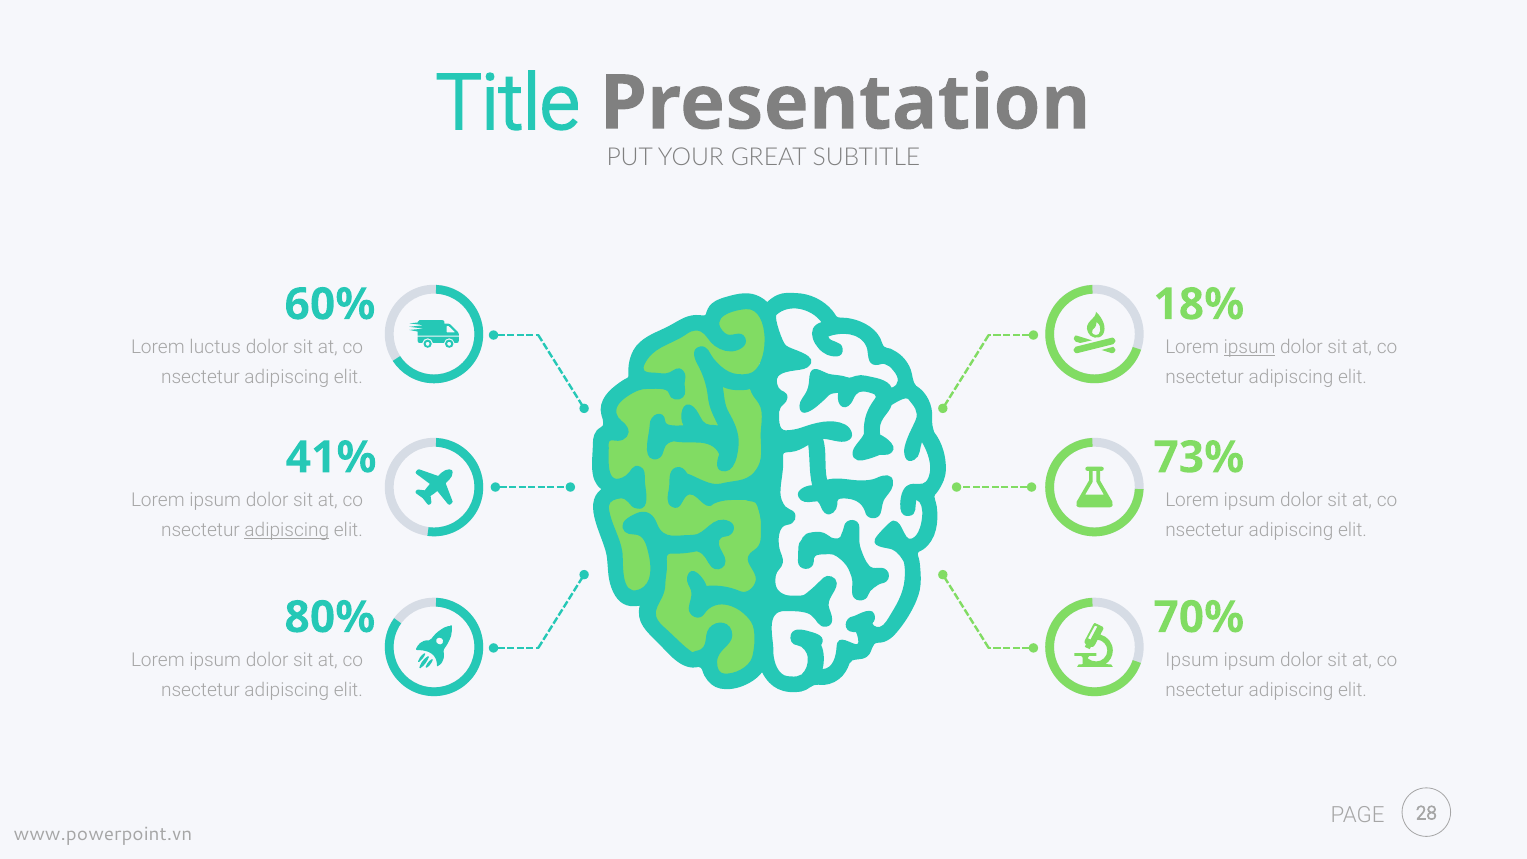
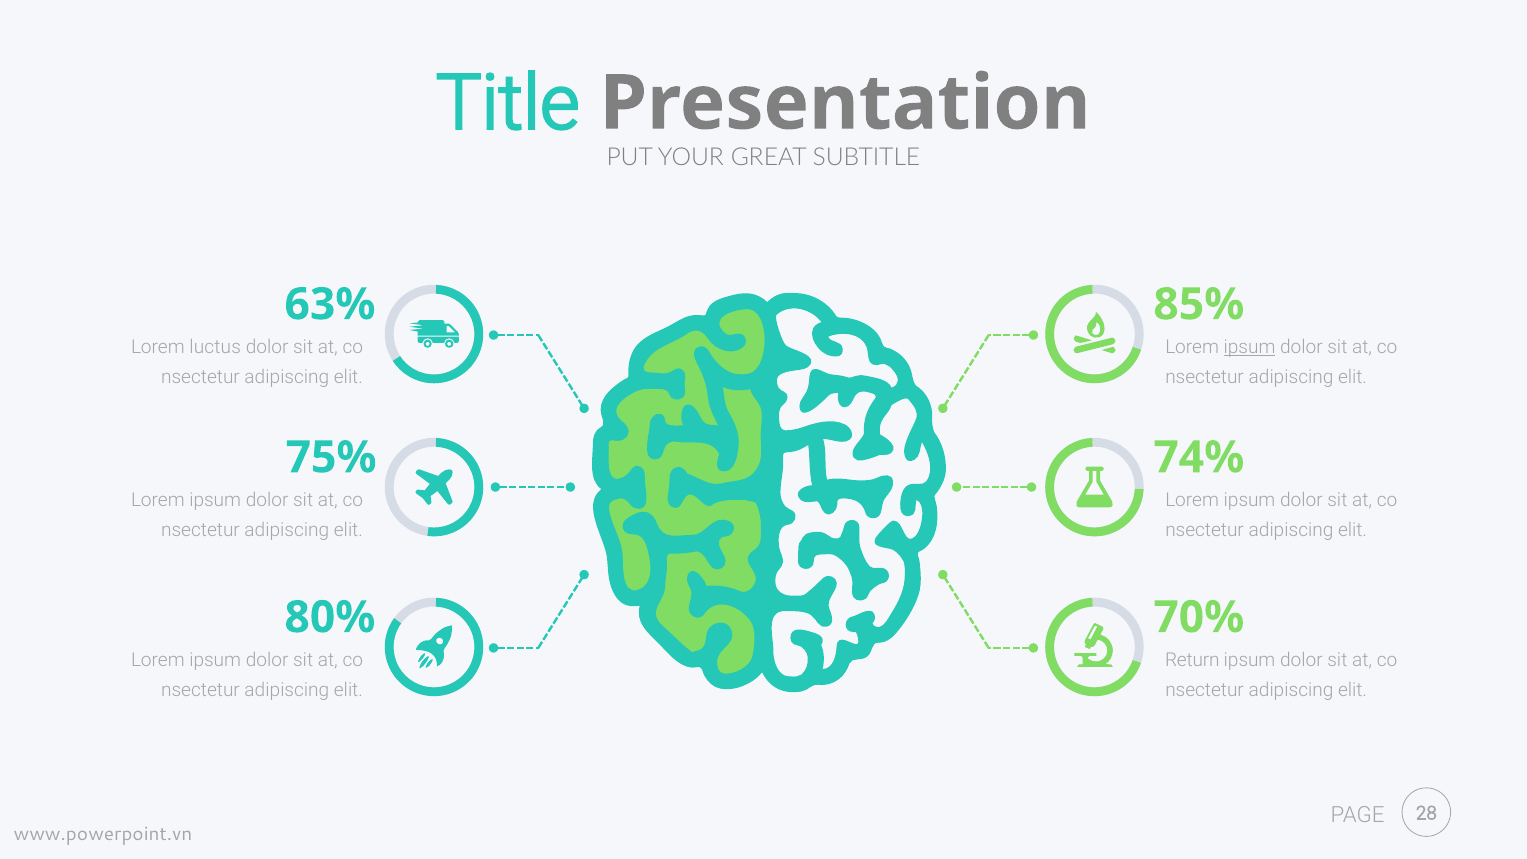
60%: 60% -> 63%
18%: 18% -> 85%
41%: 41% -> 75%
73%: 73% -> 74%
adipiscing at (287, 530) underline: present -> none
Ipsum at (1192, 660): Ipsum -> Return
